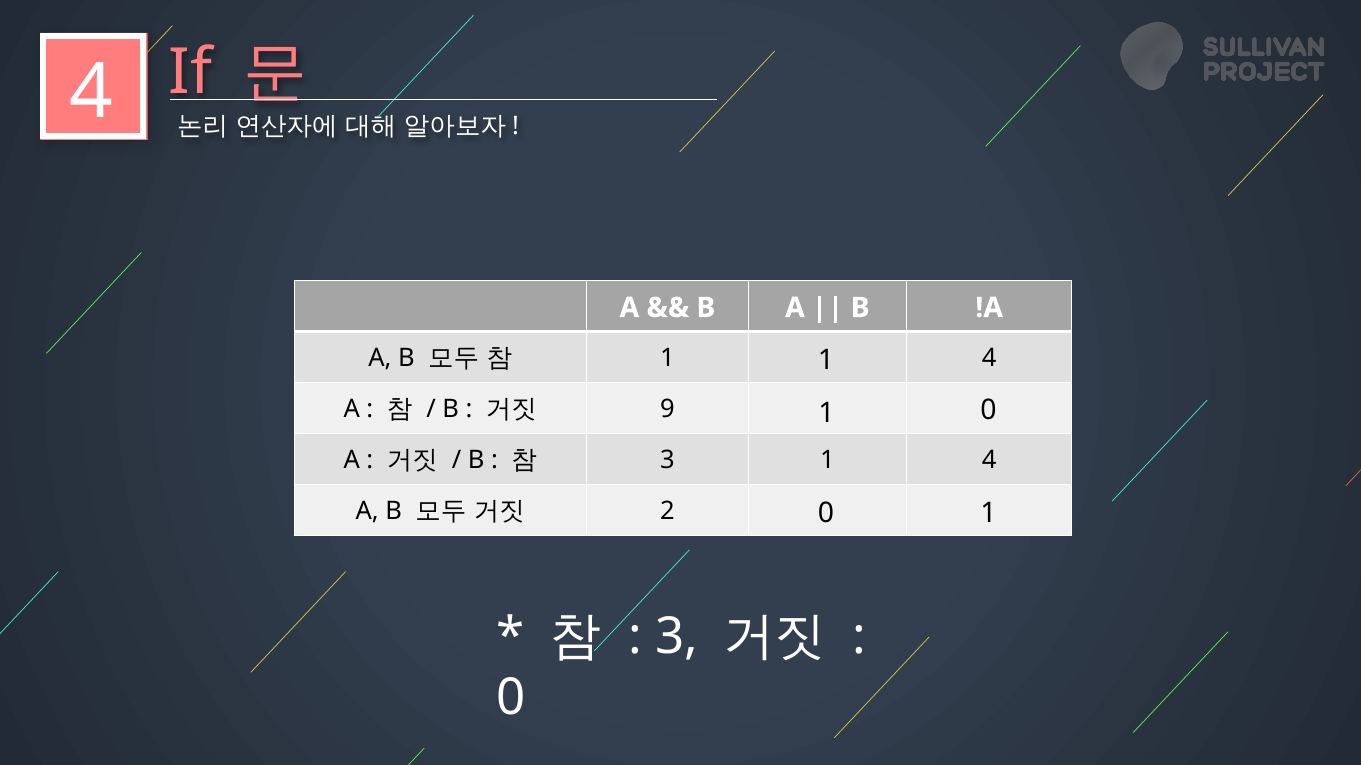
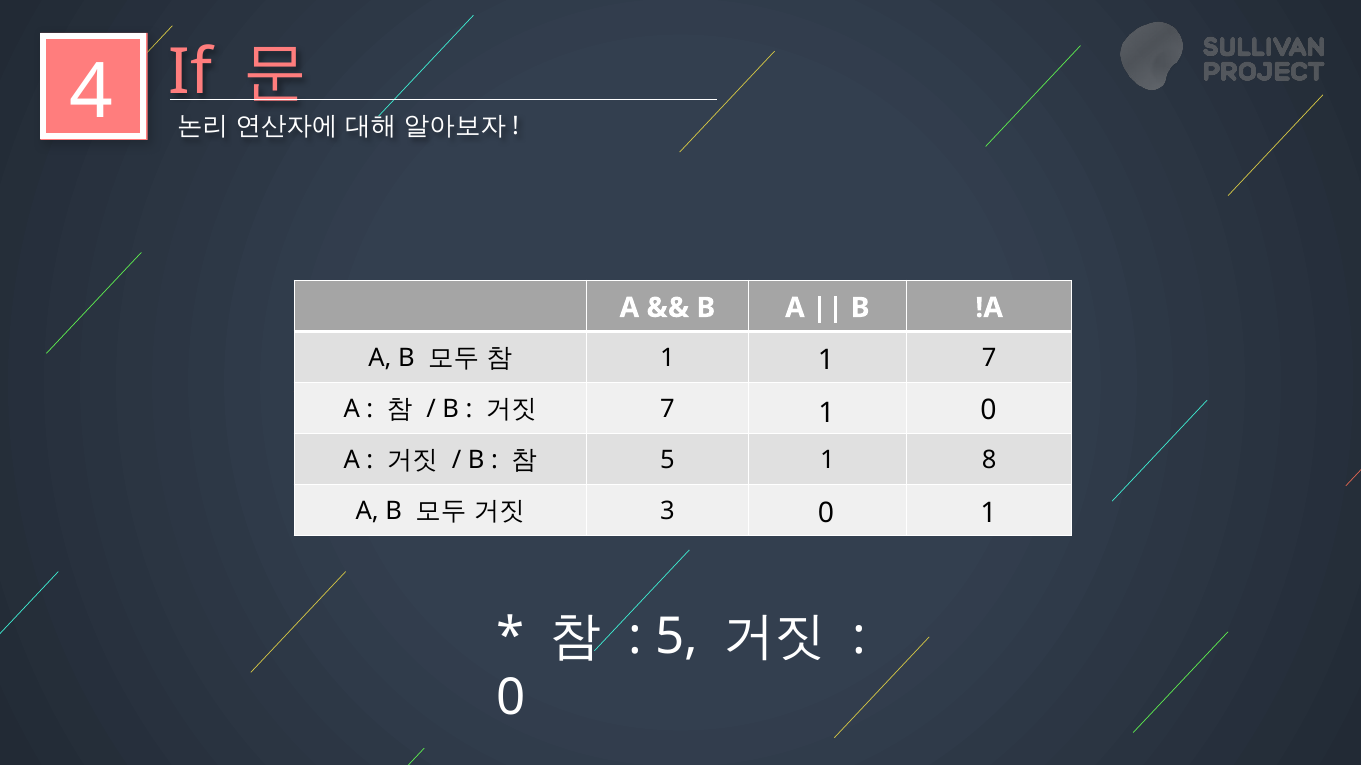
4 at (989, 359): 4 -> 7
9 at (667, 410): 9 -> 7
3 at (667, 461): 3 -> 5
4 at (989, 461): 4 -> 8
2: 2 -> 3
3 at (677, 637): 3 -> 5
